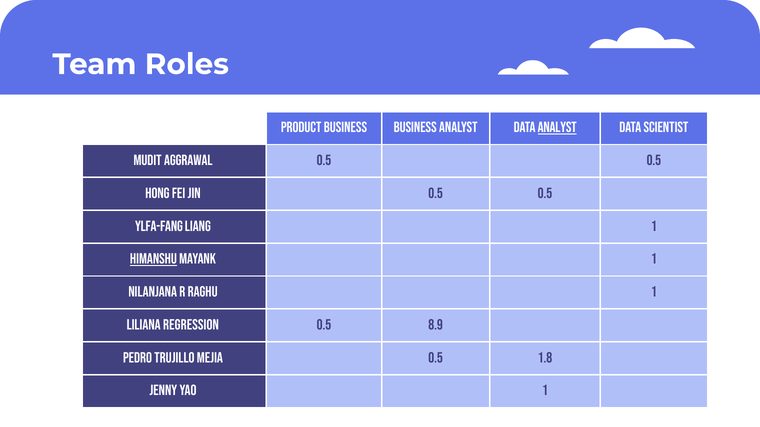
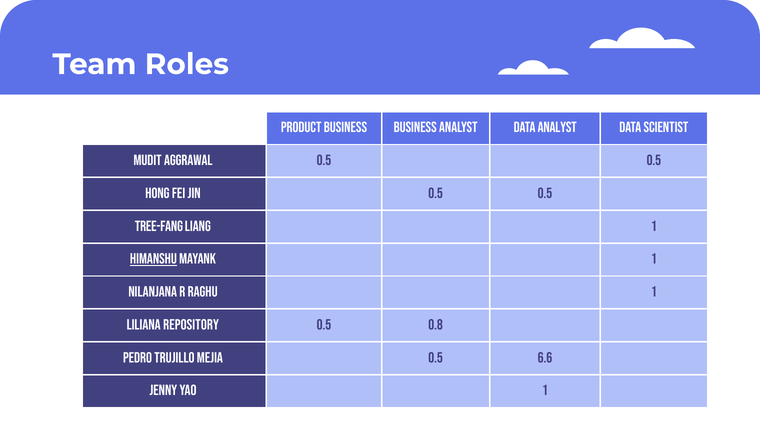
Analyst at (557, 128) underline: present -> none
Ylfa-Fang: Ylfa-Fang -> Tree-Fang
Regression: Regression -> Repository
8.9: 8.9 -> 0.8
1.8: 1.8 -> 6.6
